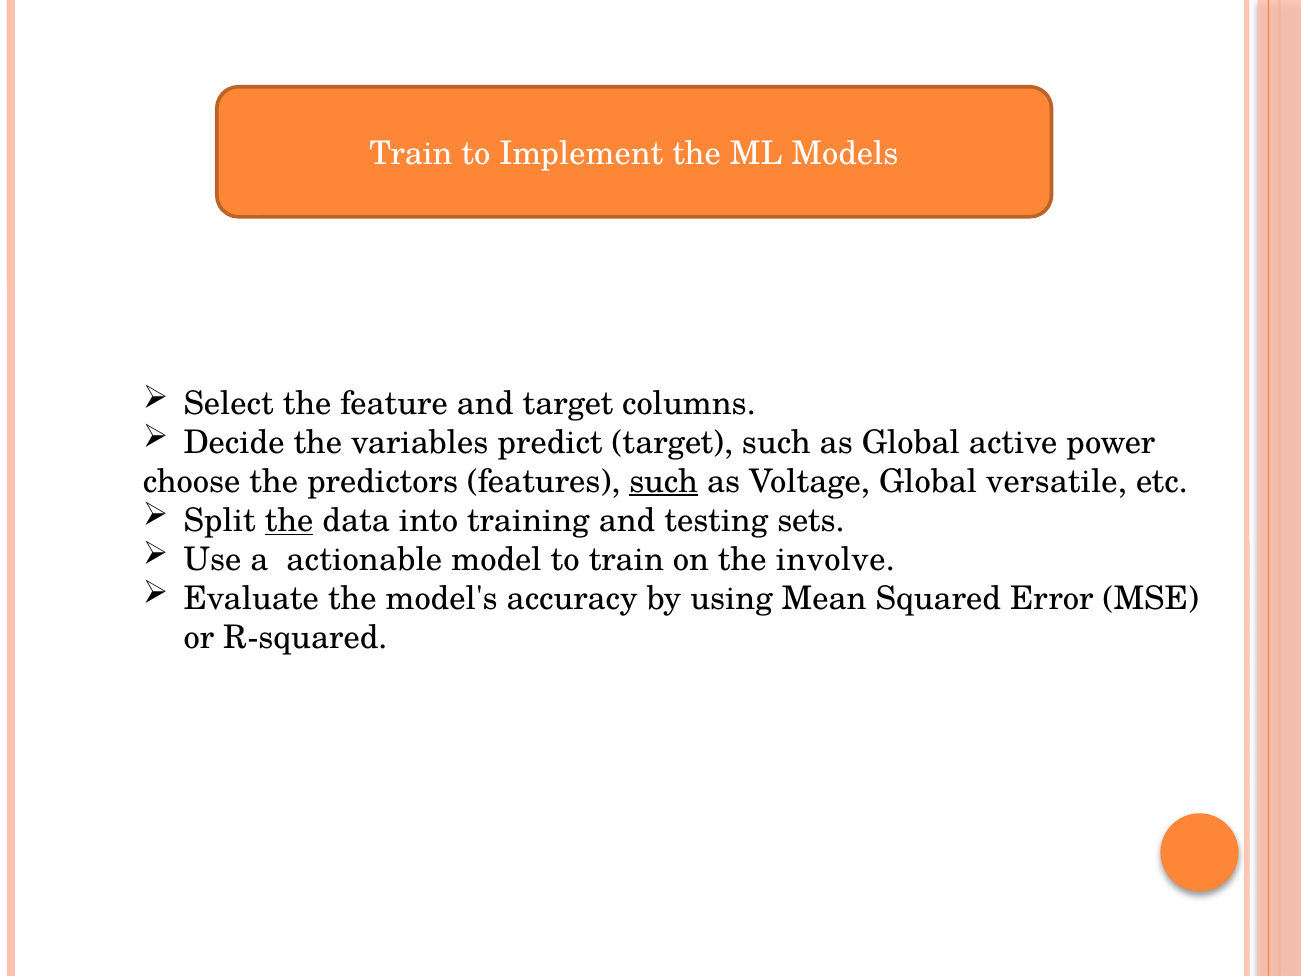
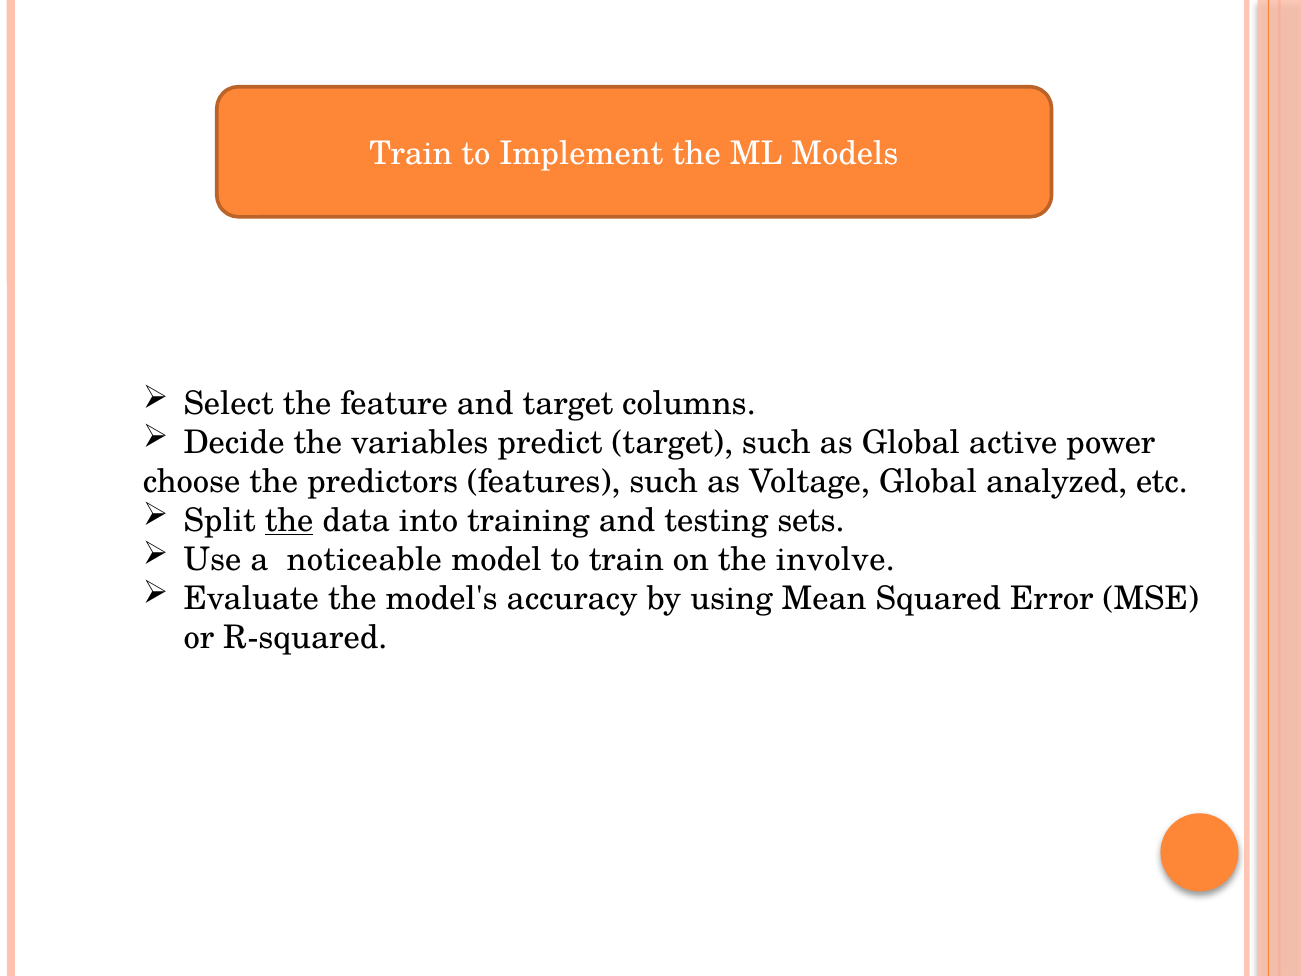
such at (664, 481) underline: present -> none
versatile: versatile -> analyzed
actionable: actionable -> noticeable
